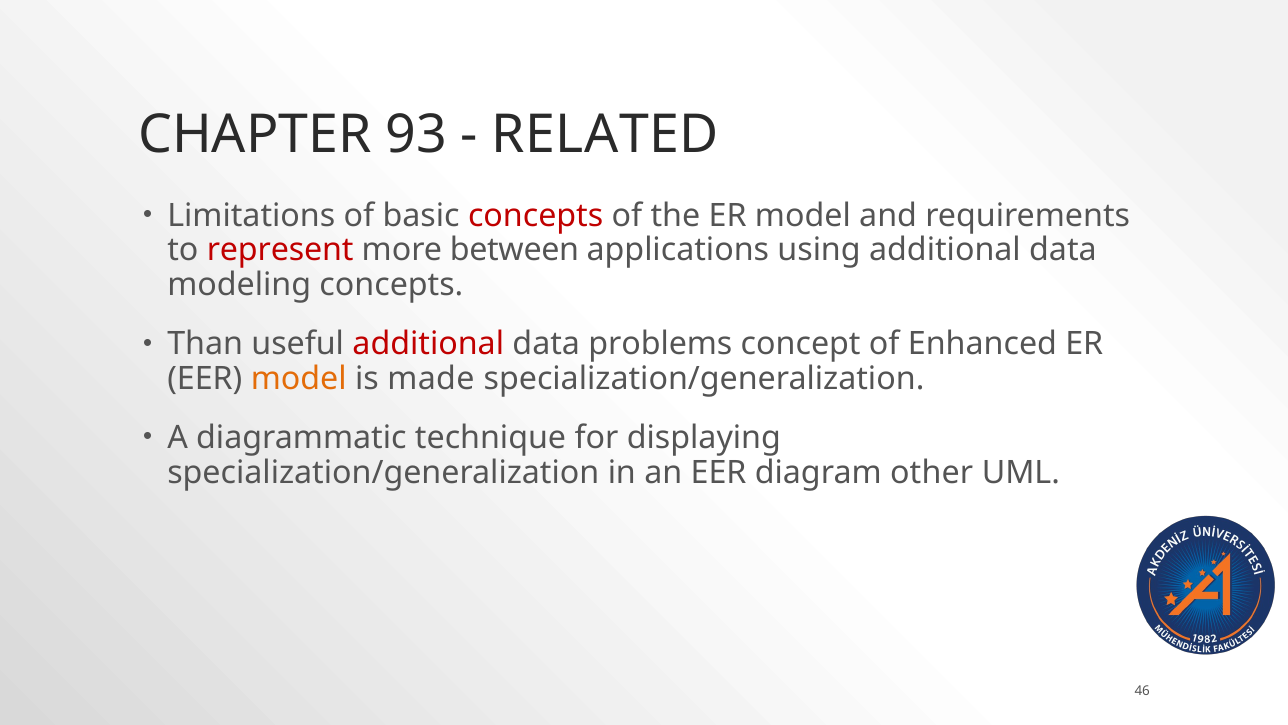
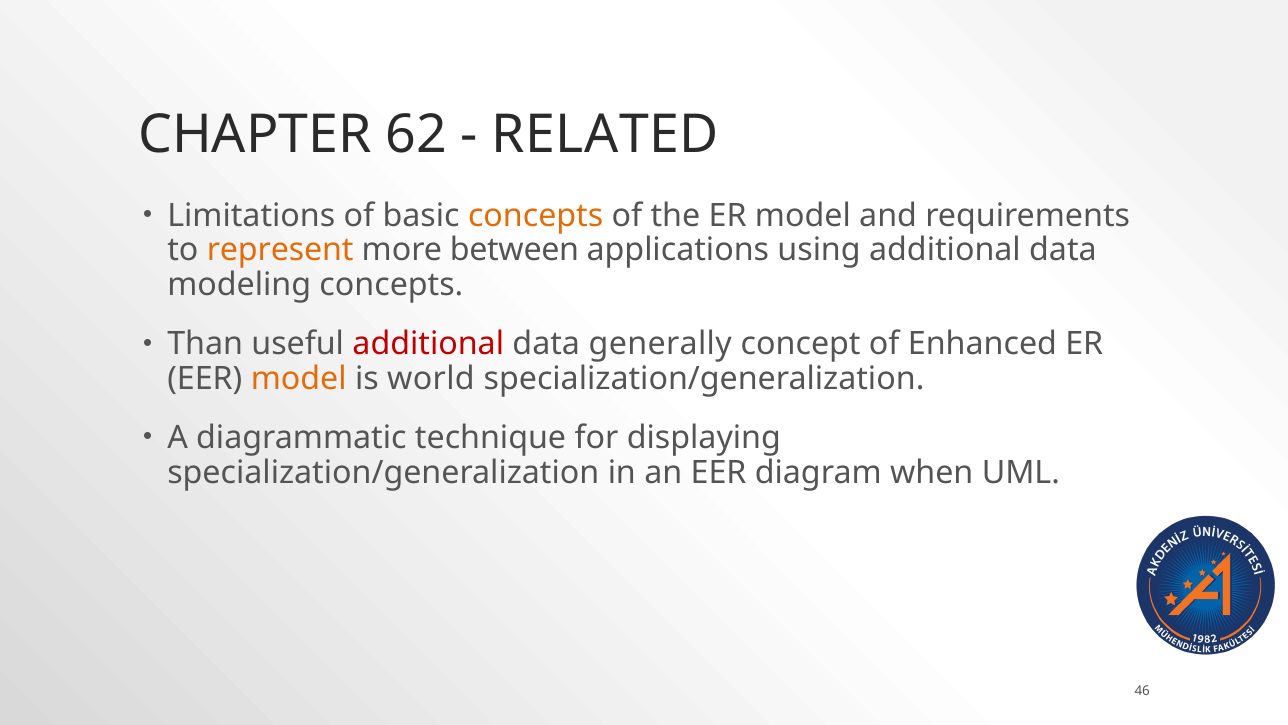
93: 93 -> 62
concepts at (536, 215) colour: red -> orange
represent colour: red -> orange
problems: problems -> generally
made: made -> world
other: other -> when
